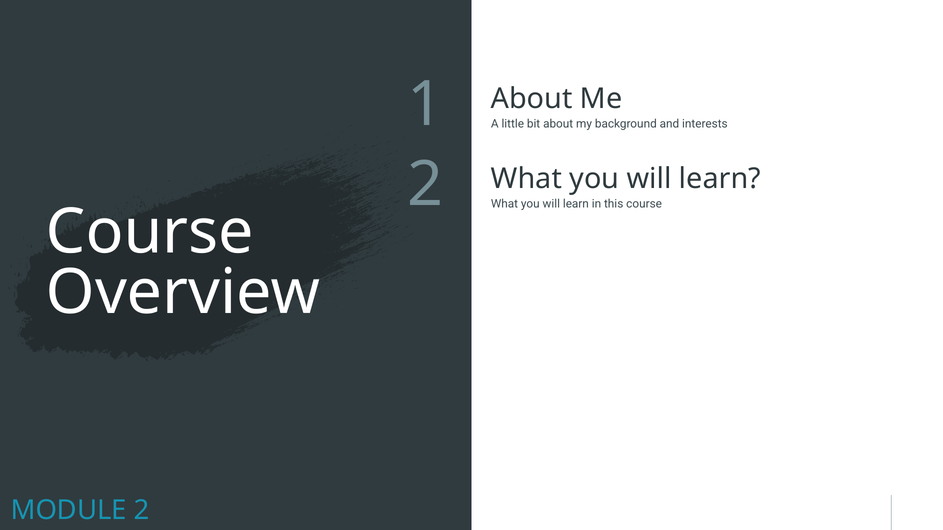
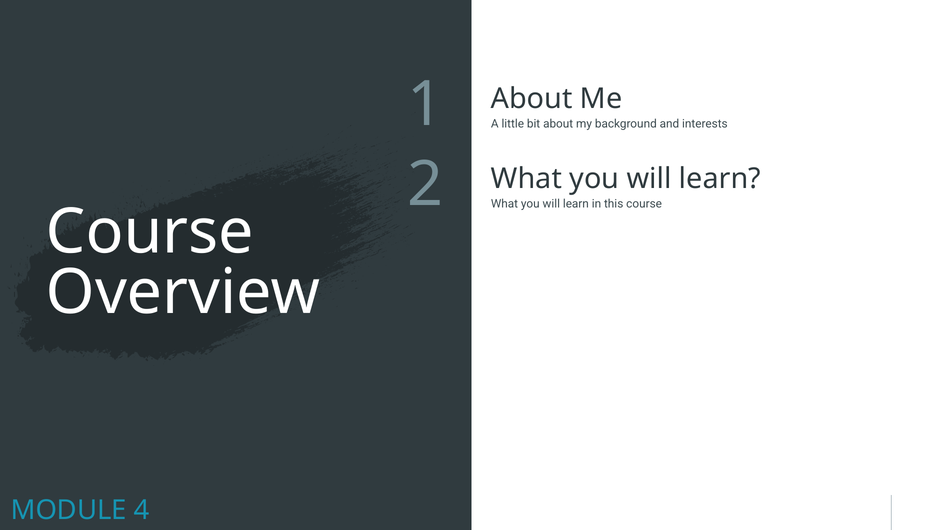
MODULE 2: 2 -> 4
